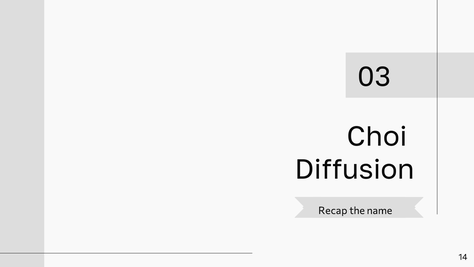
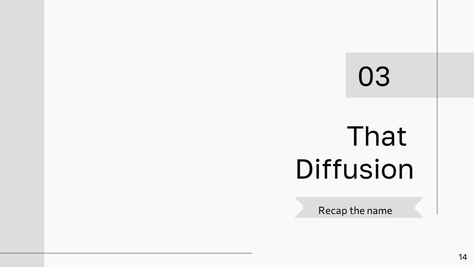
Choi: Choi -> That
